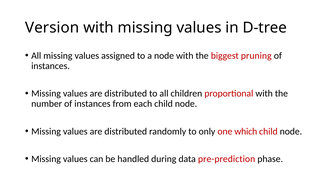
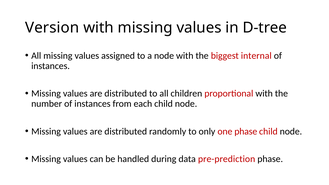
pruning: pruning -> internal
one which: which -> phase
